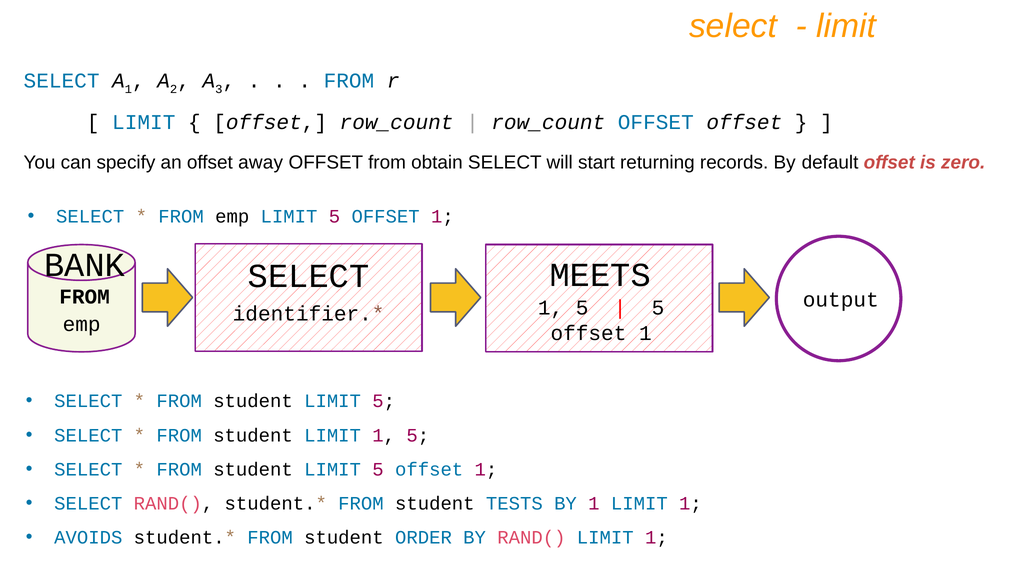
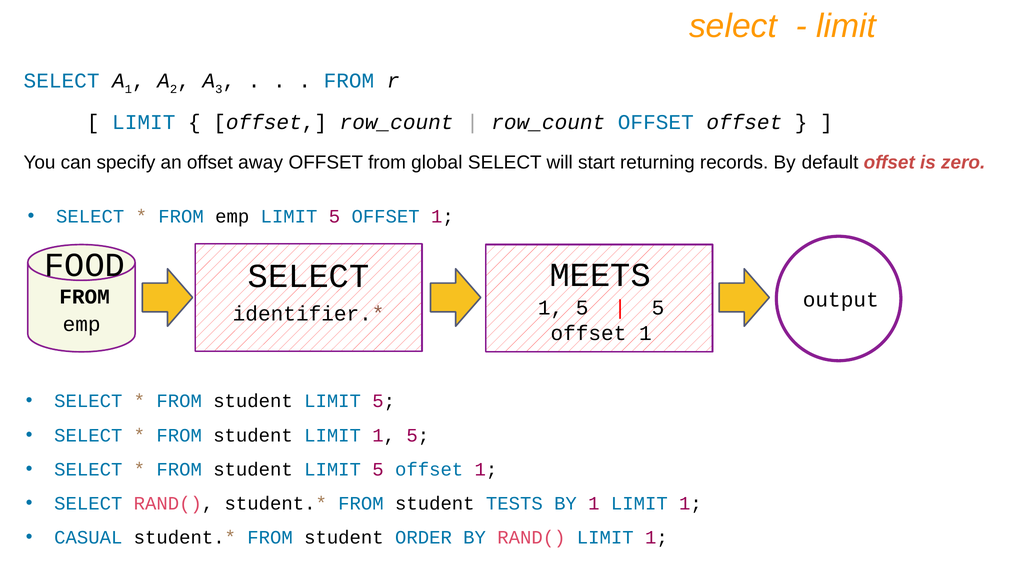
obtain: obtain -> global
BANK: BANK -> FOOD
AVOIDS: AVOIDS -> CASUAL
